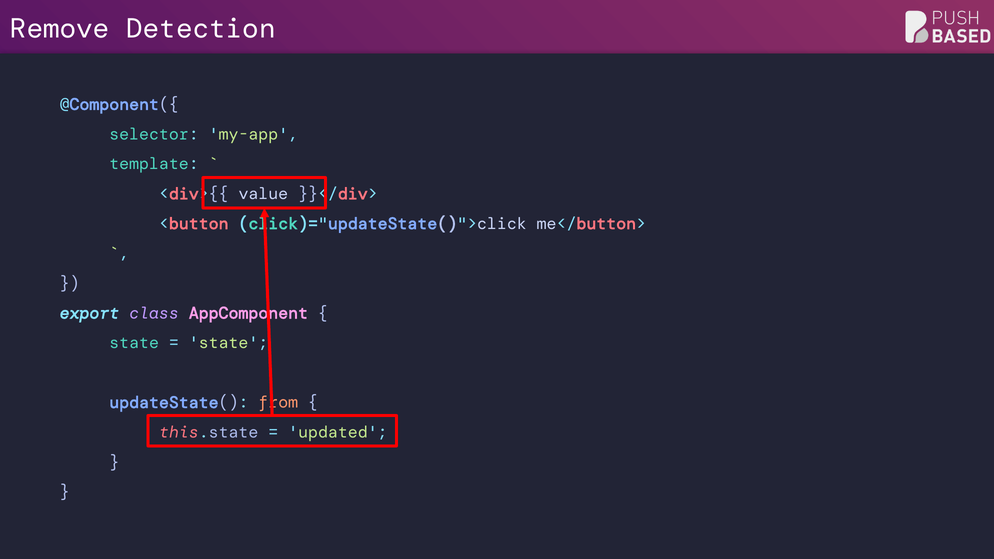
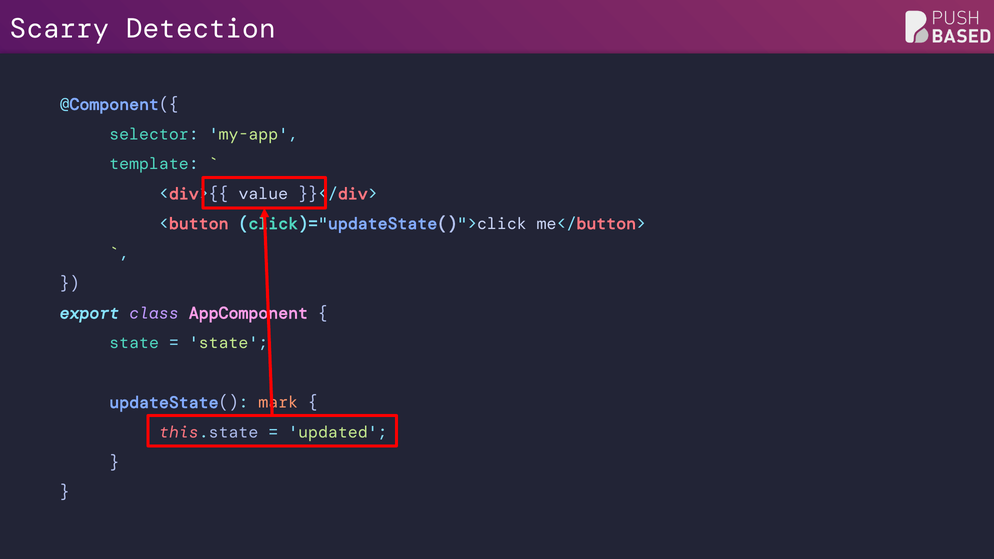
Remove: Remove -> Scarry
from: from -> mark
